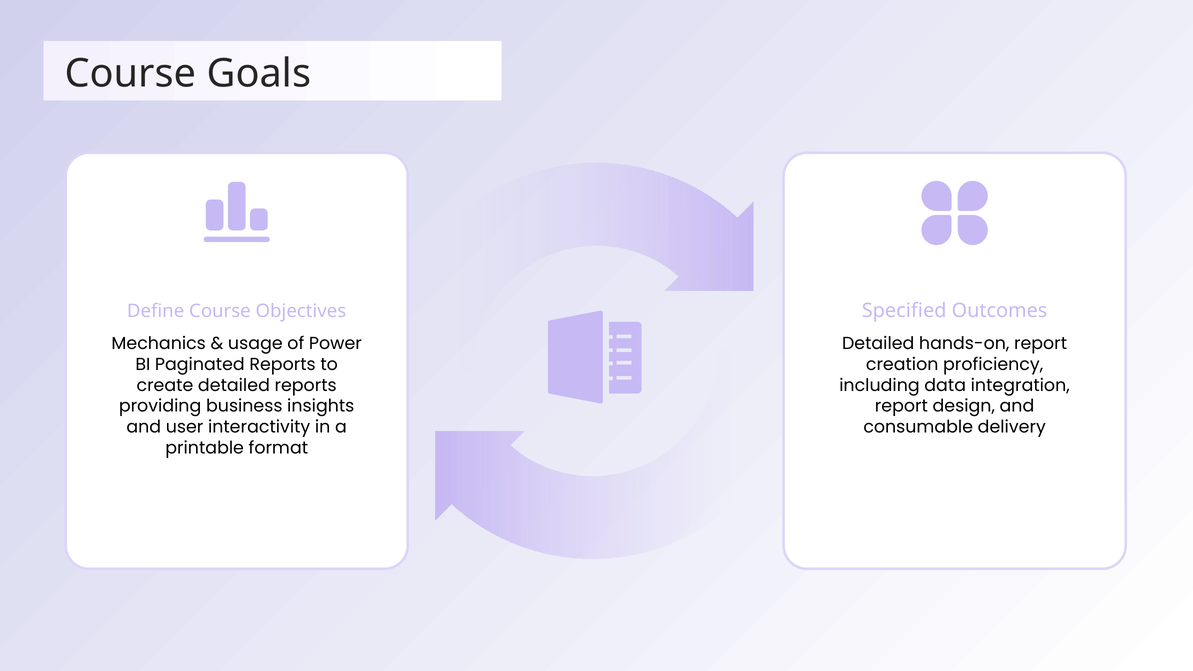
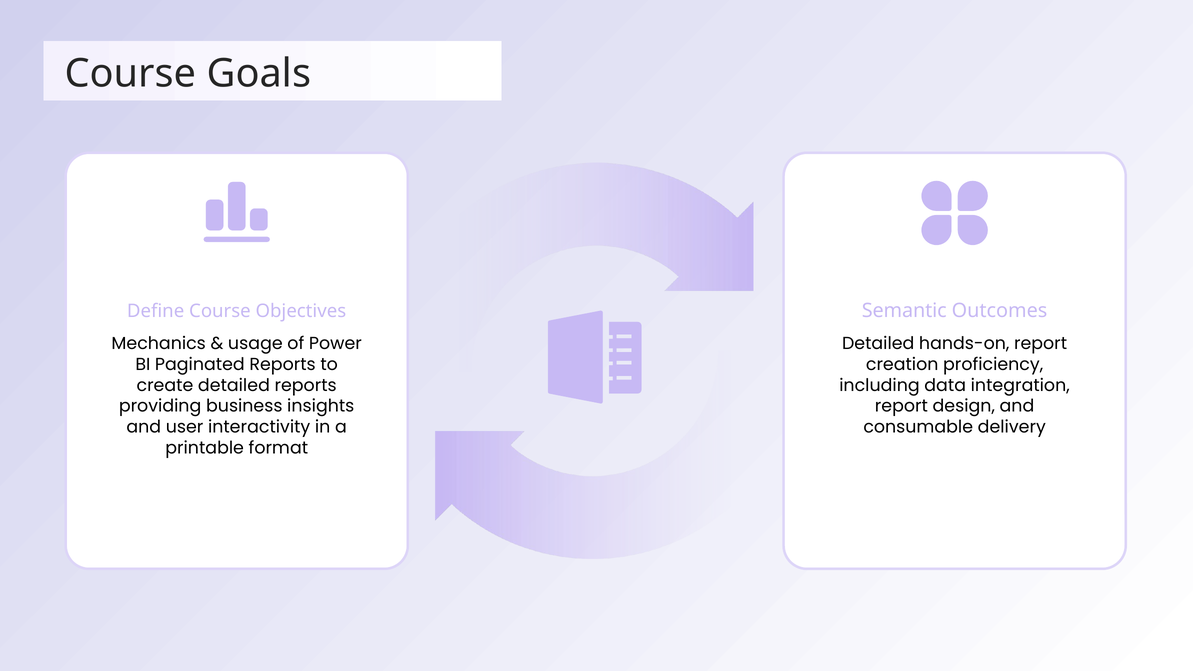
Specified: Specified -> Semantic
